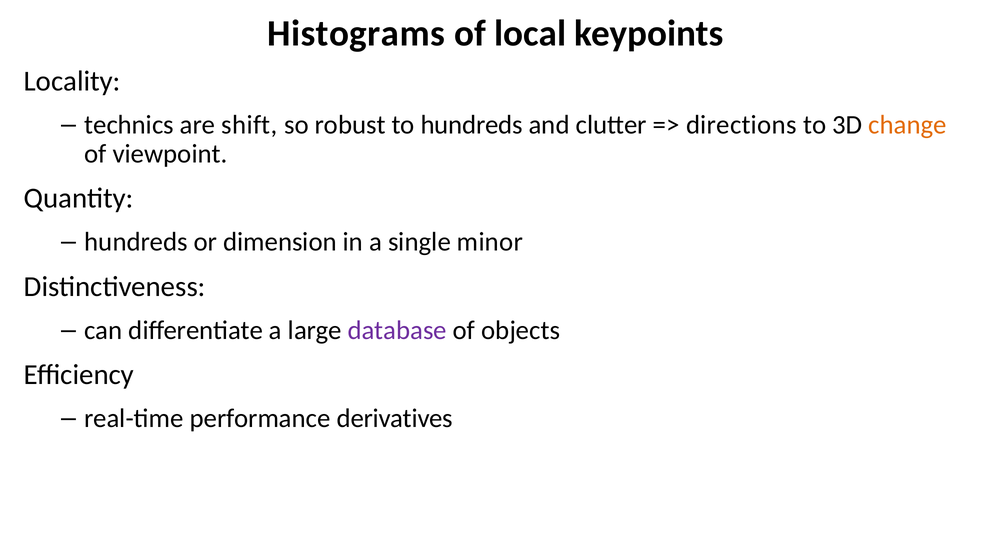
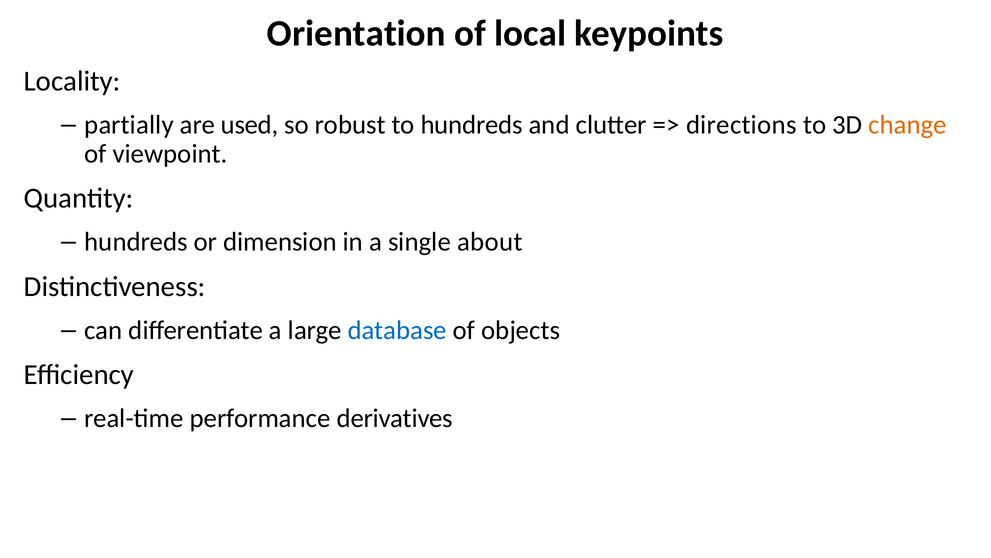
Histograms: Histograms -> Orientation
technics: technics -> partially
shift: shift -> used
minor: minor -> about
database colour: purple -> blue
